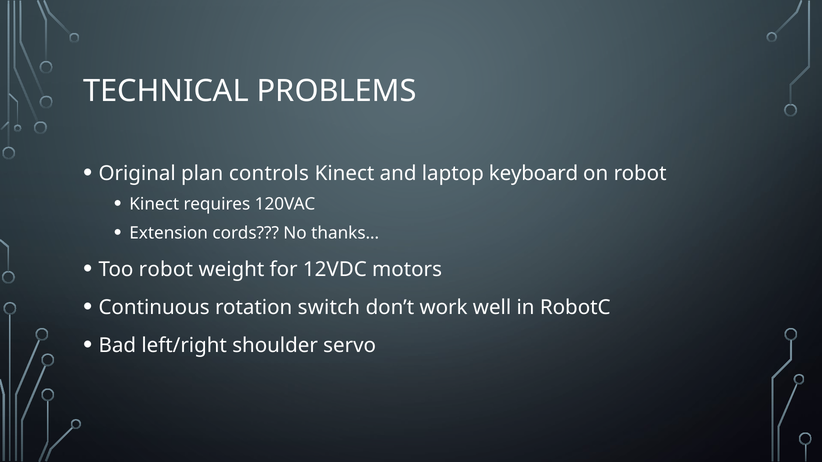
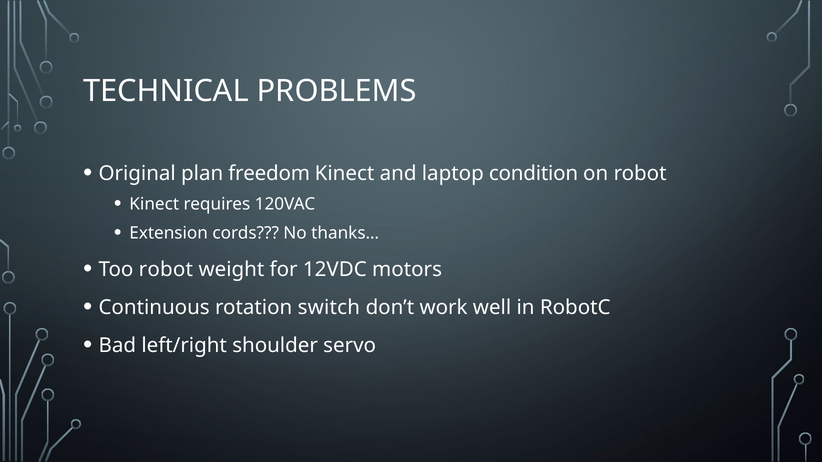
controls: controls -> freedom
keyboard: keyboard -> condition
